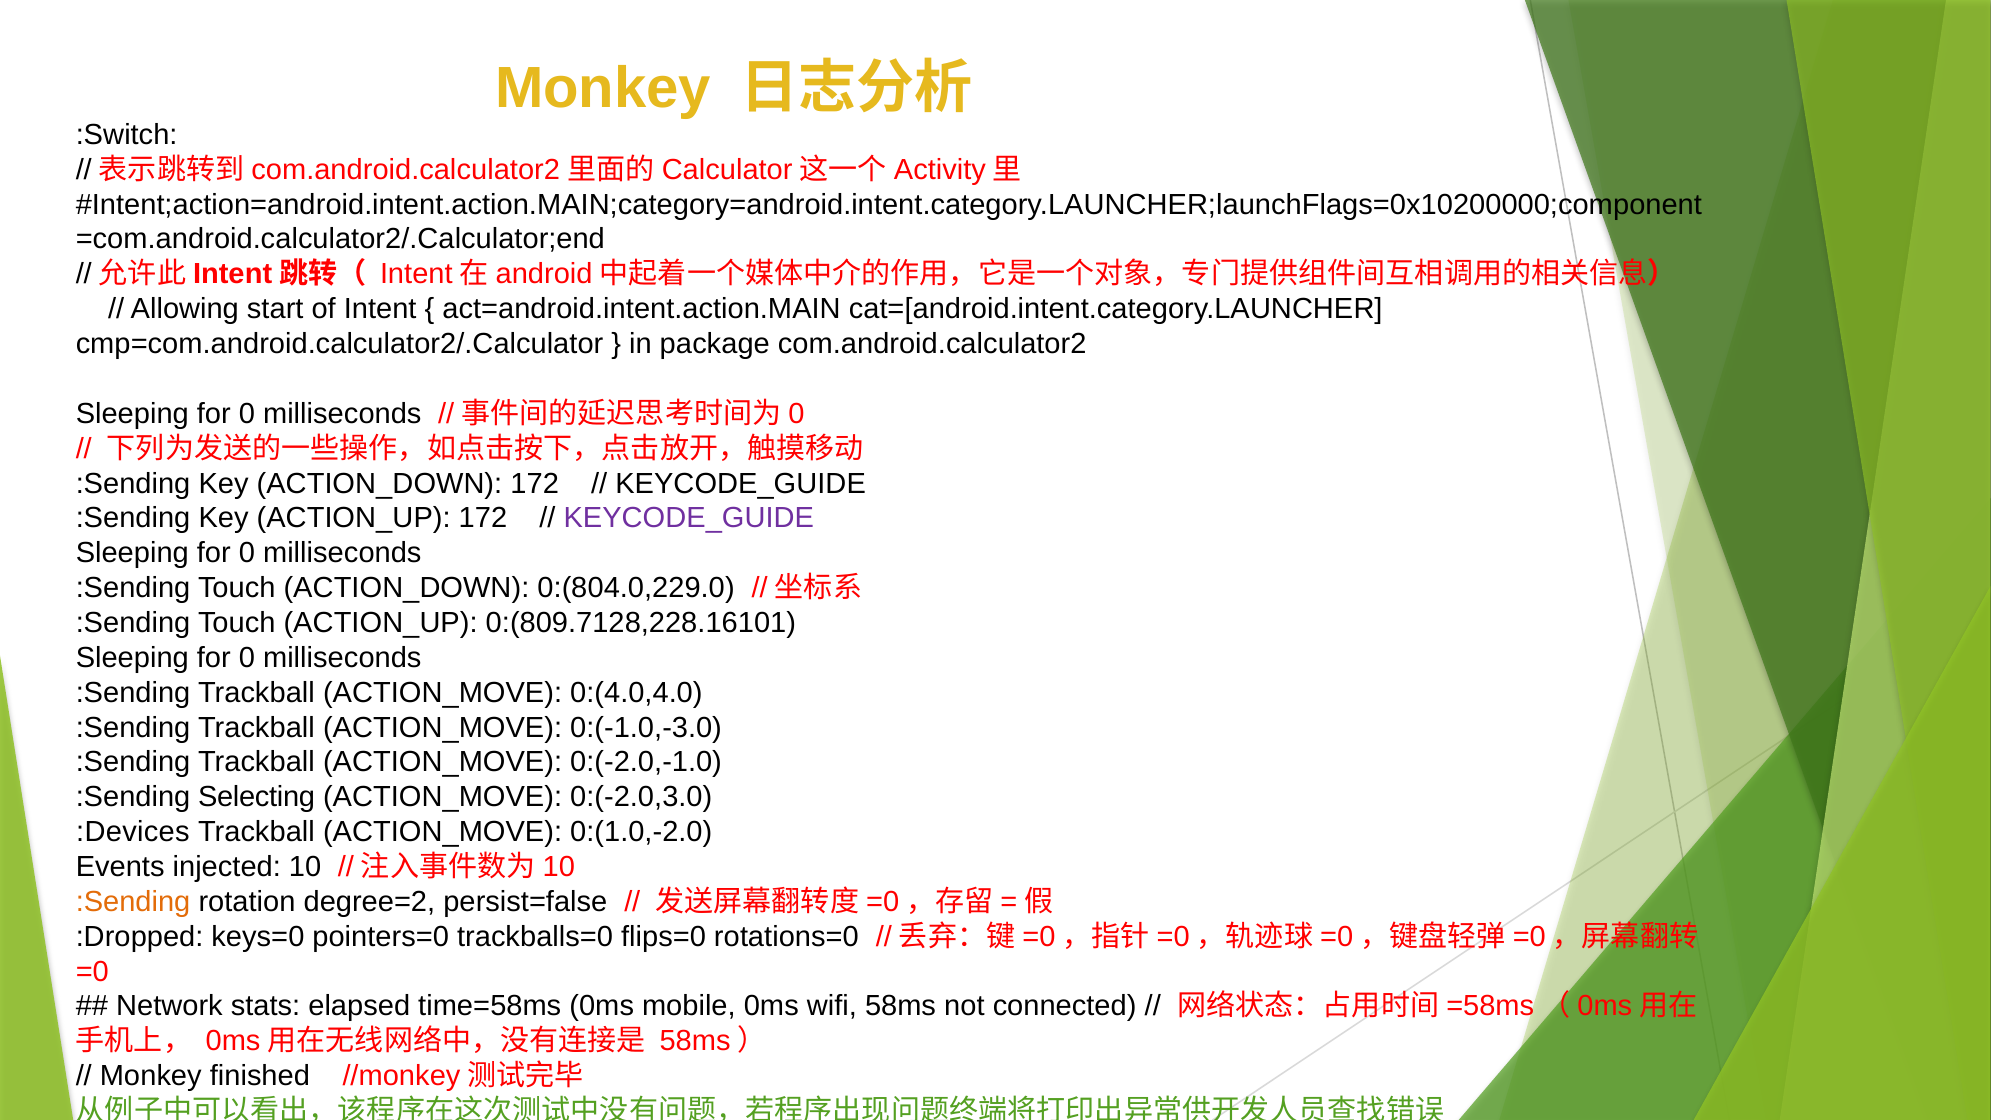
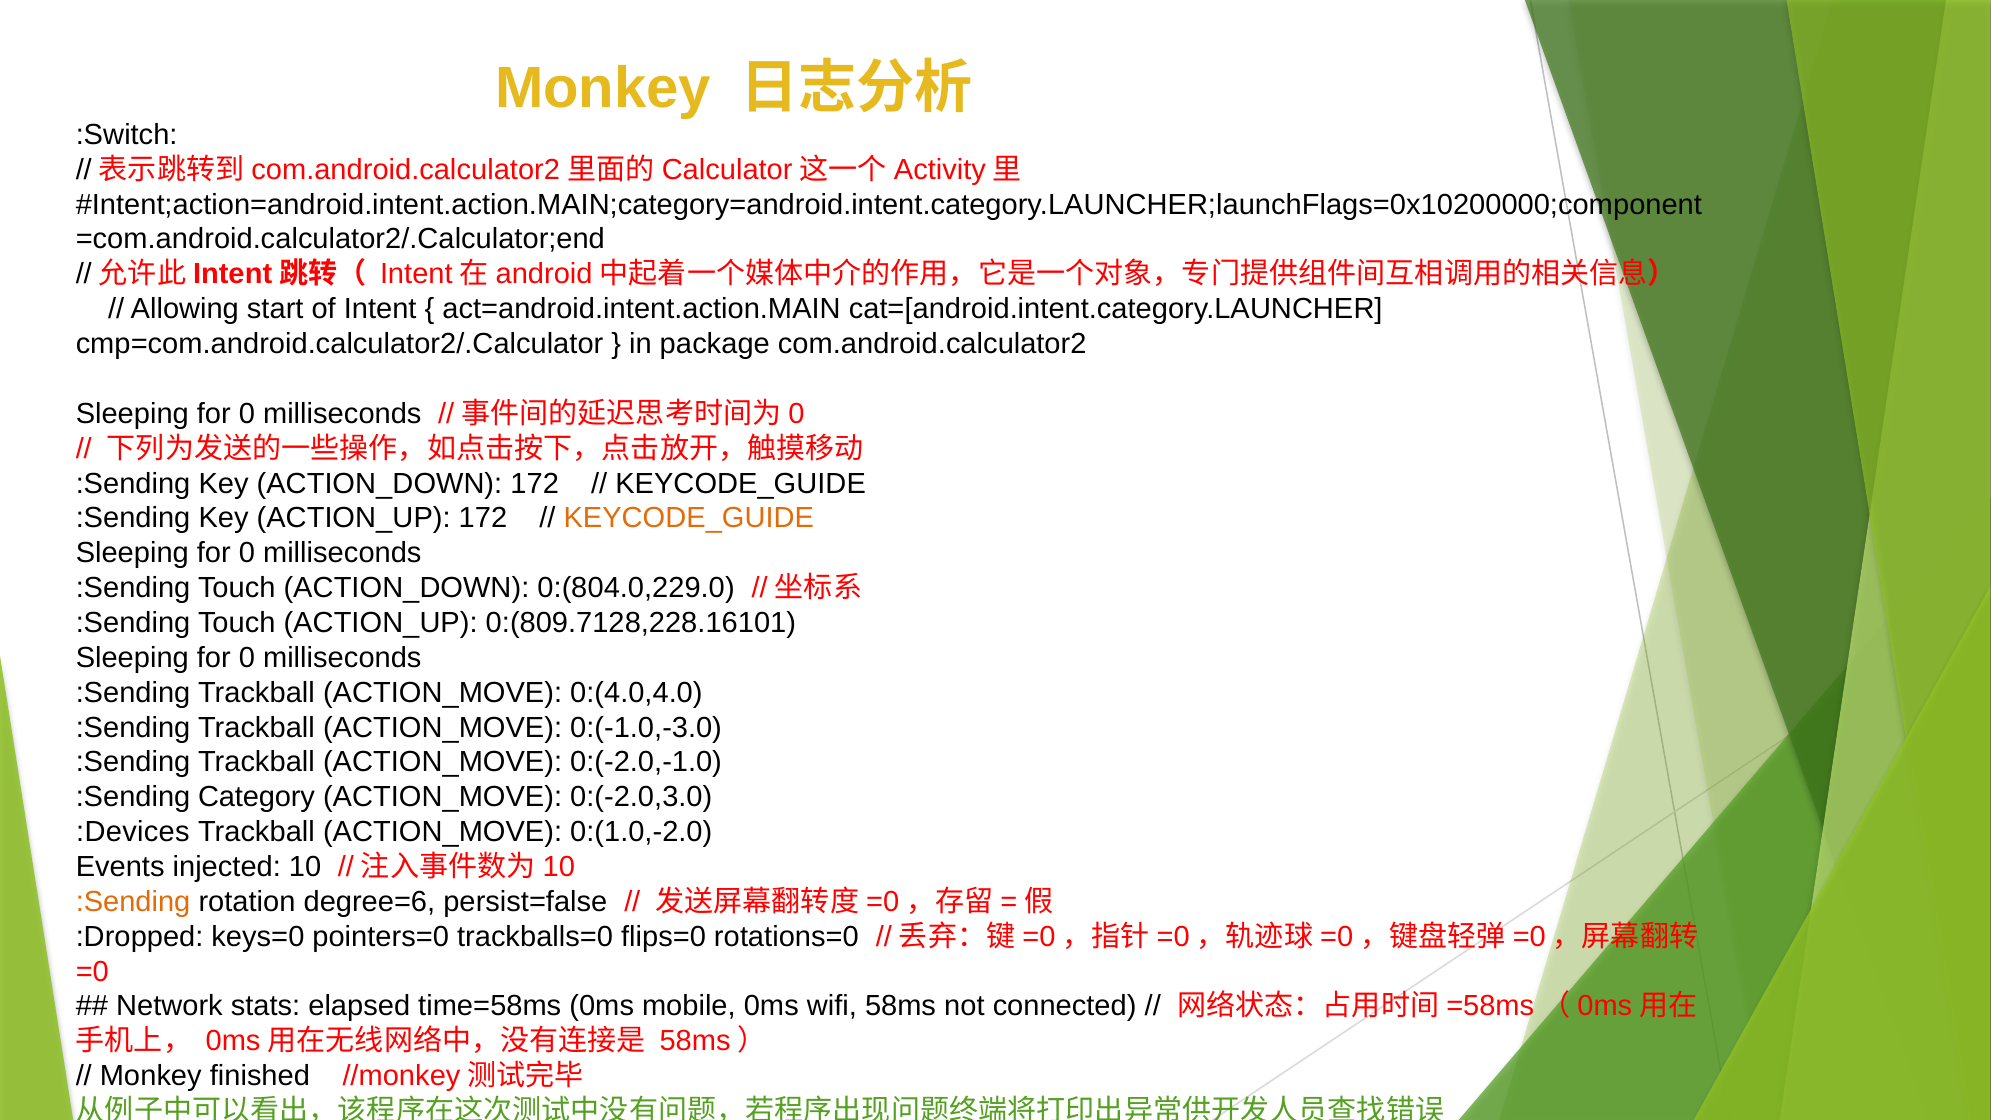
KEYCODE_GUIDE at (689, 518) colour: purple -> orange
Selecting: Selecting -> Category
degree=2: degree=2 -> degree=6
